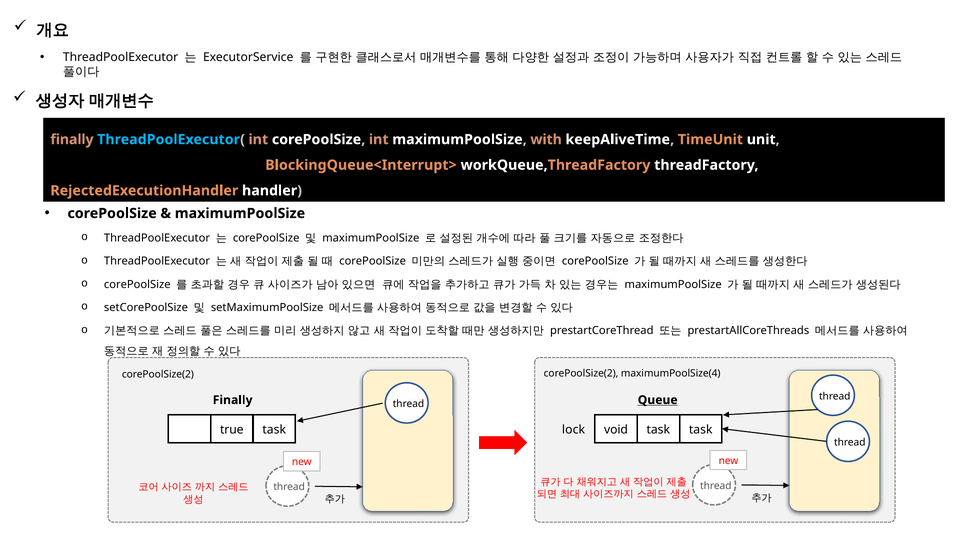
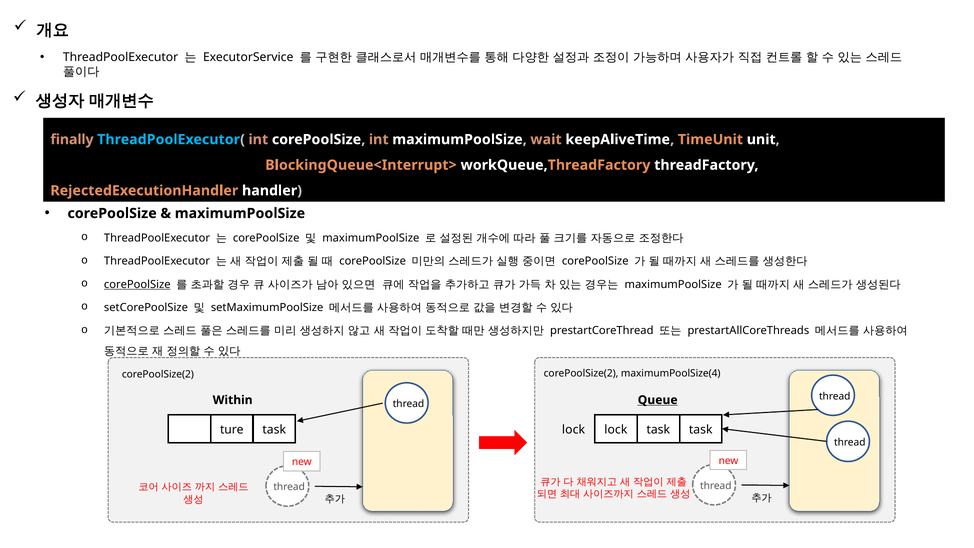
with: with -> wait
corePoolSize at (137, 284) underline: none -> present
Finally at (233, 400): Finally -> Within
true: true -> ture
void at (616, 429): void -> lock
